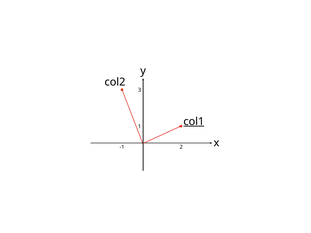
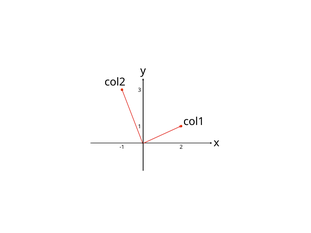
col1 underline: present -> none
